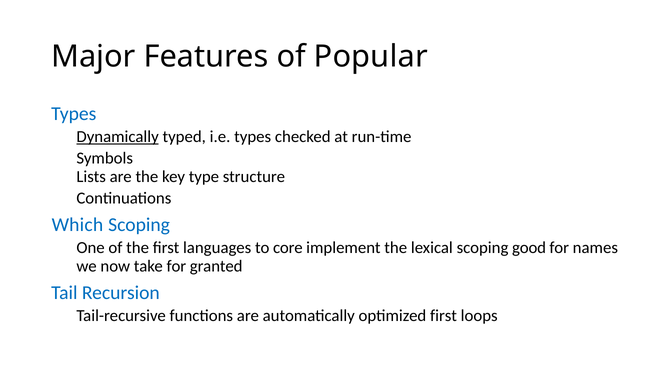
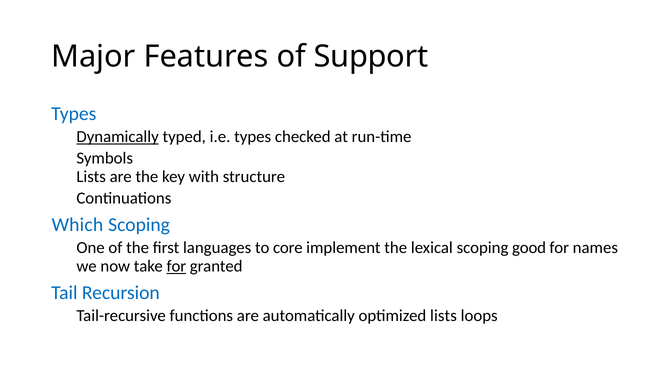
Popular: Popular -> Support
type: type -> with
for at (176, 266) underline: none -> present
optimized first: first -> lists
